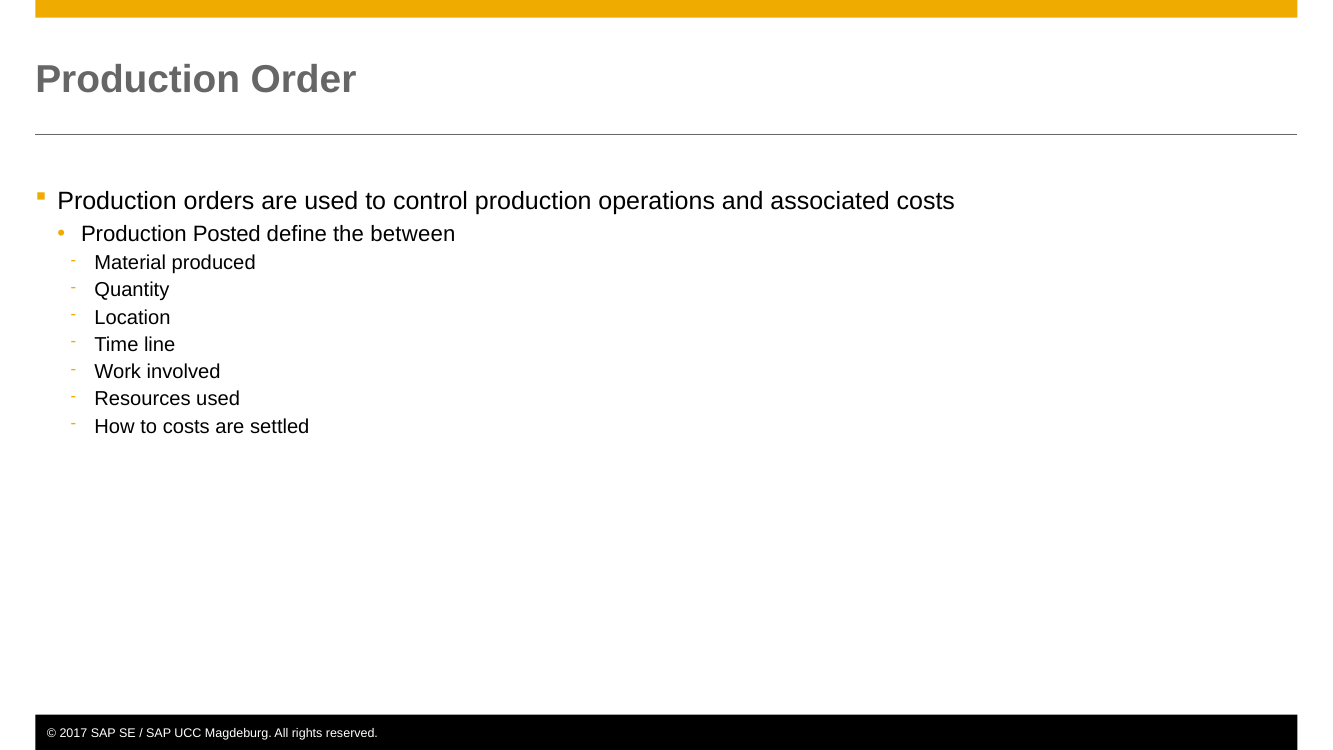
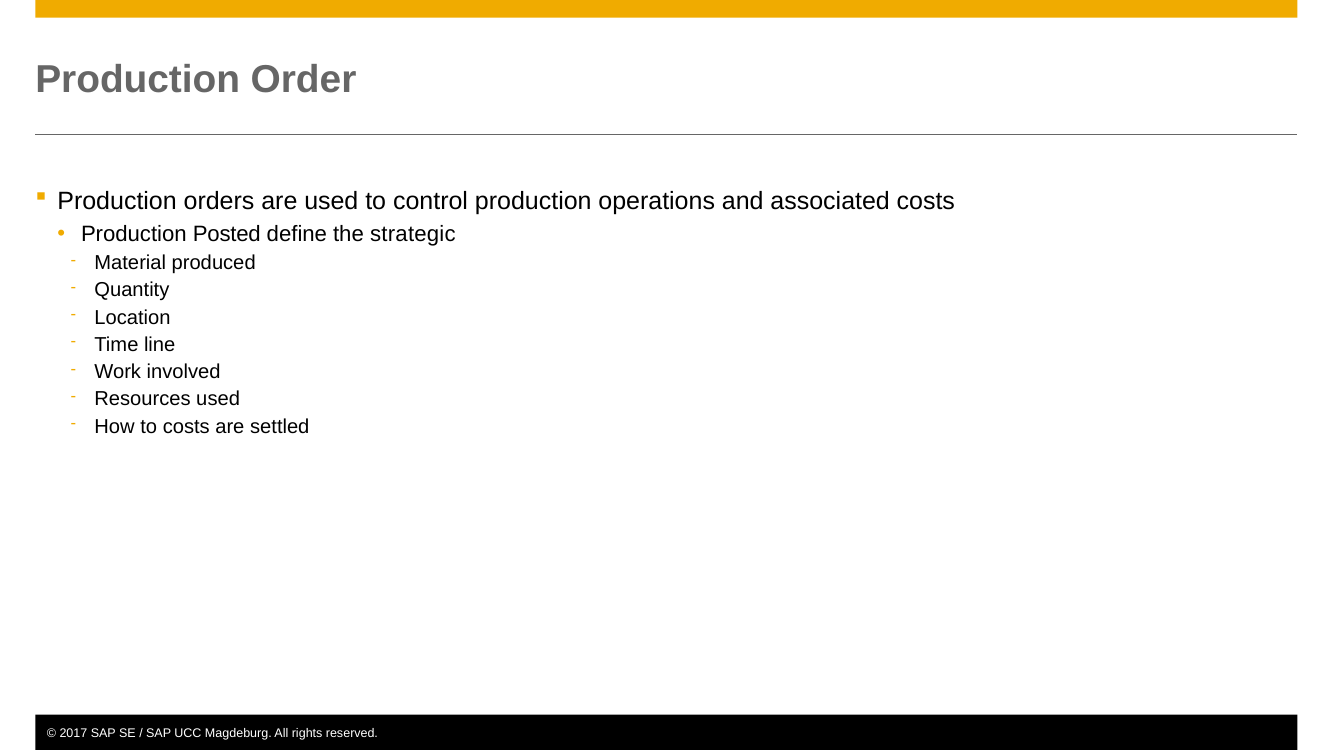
between: between -> strategic
